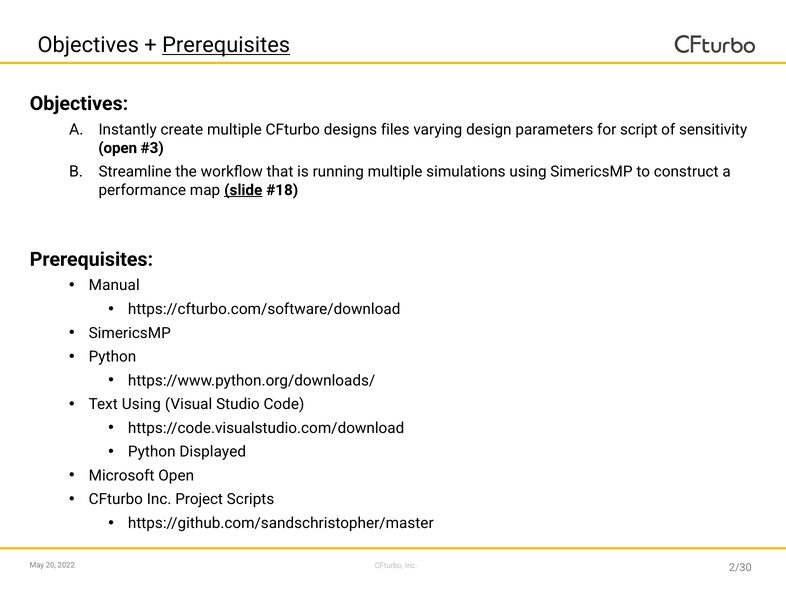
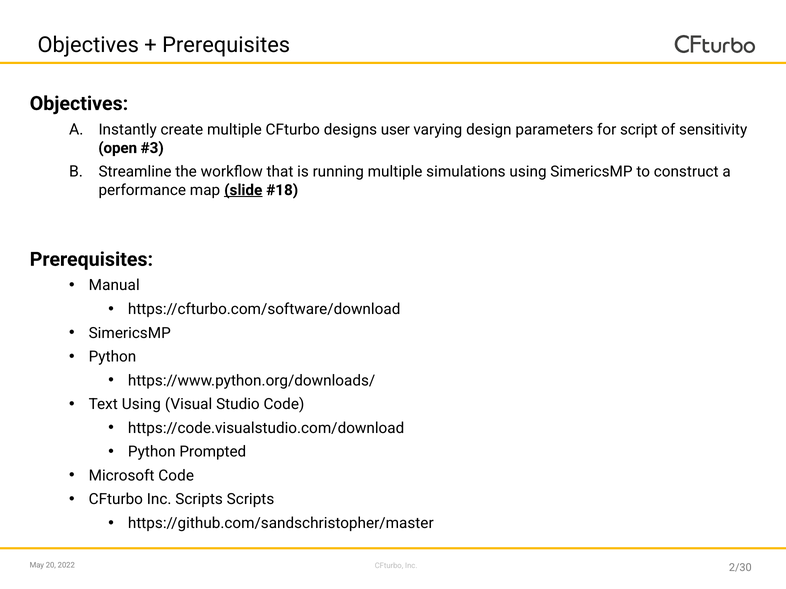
Prerequisites at (226, 45) underline: present -> none
files: files -> user
Displayed: Displayed -> Prompted
Microsoft Open: Open -> Code
Inc Project: Project -> Scripts
